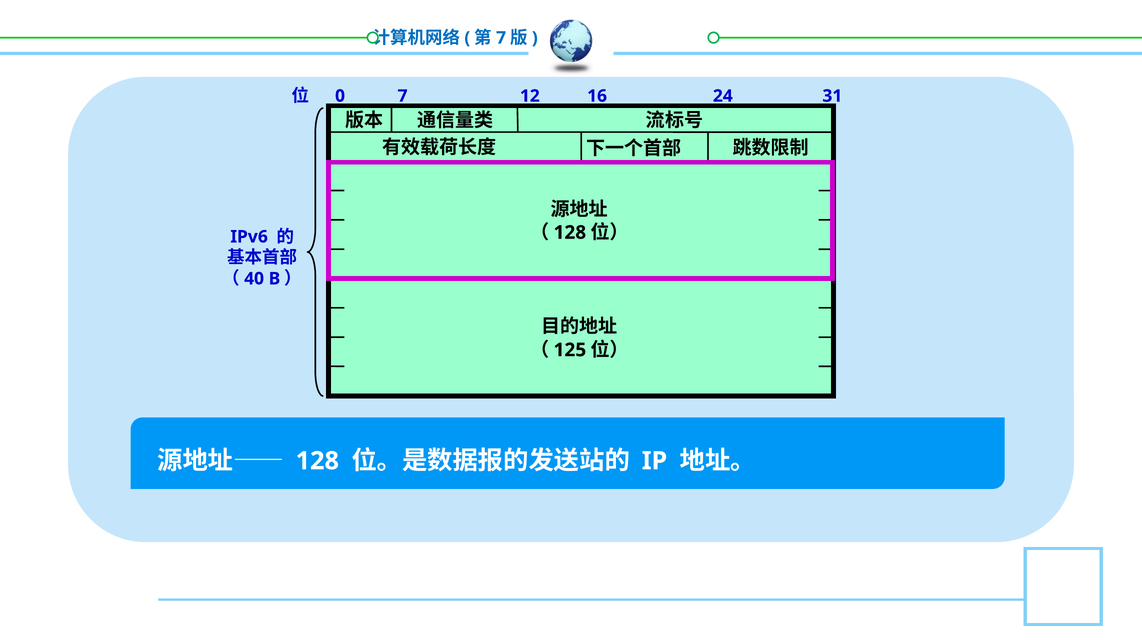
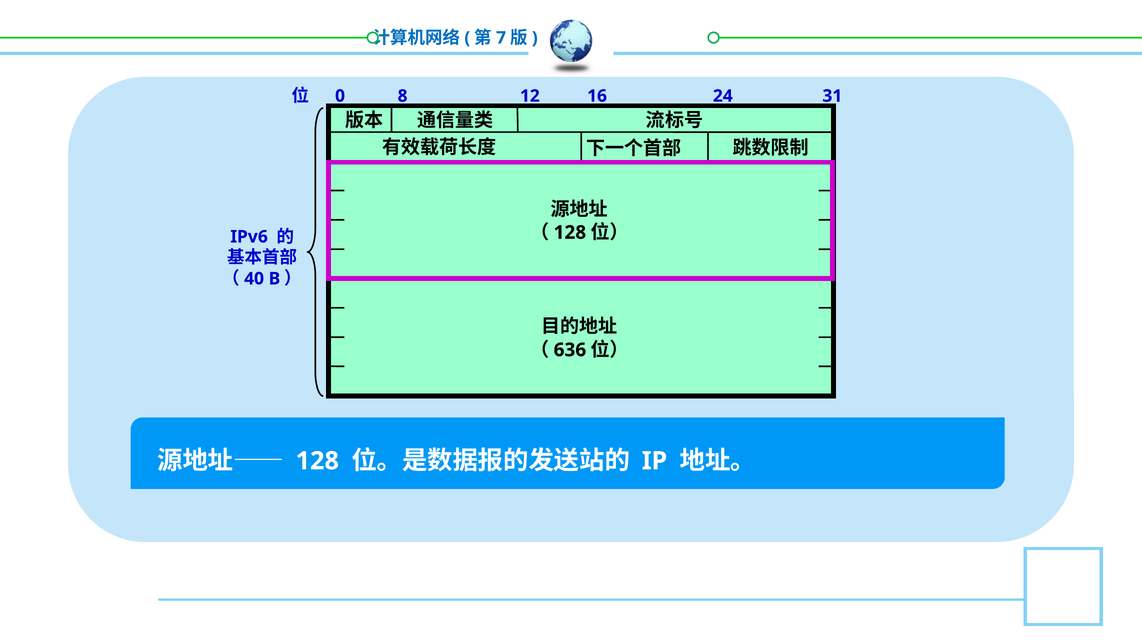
0 7: 7 -> 8
125: 125 -> 636
